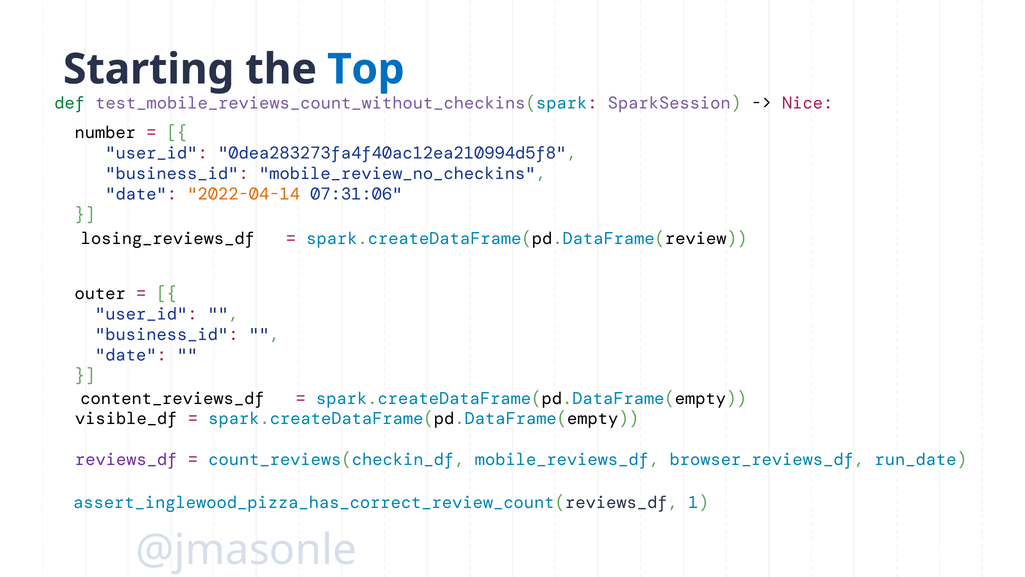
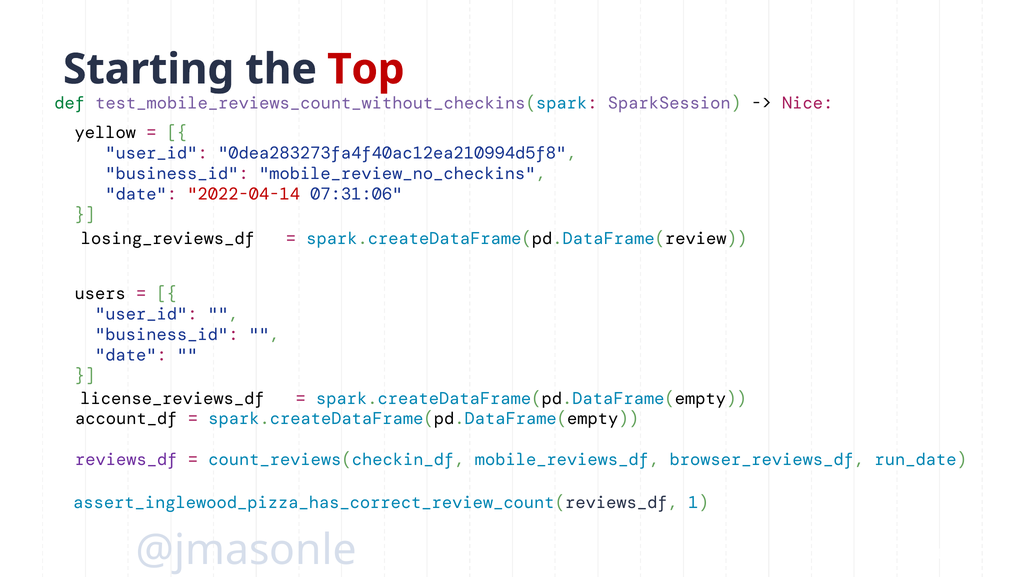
Top colour: blue -> red
number: number -> yellow
2022-04-14 colour: orange -> red
outer: outer -> users
content_reviews_df: content_reviews_df -> license_reviews_df
visible_df: visible_df -> account_df
